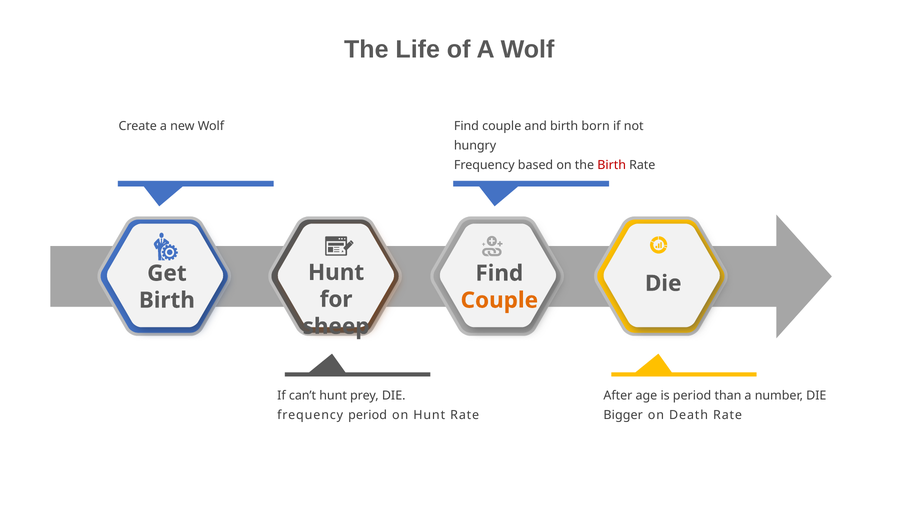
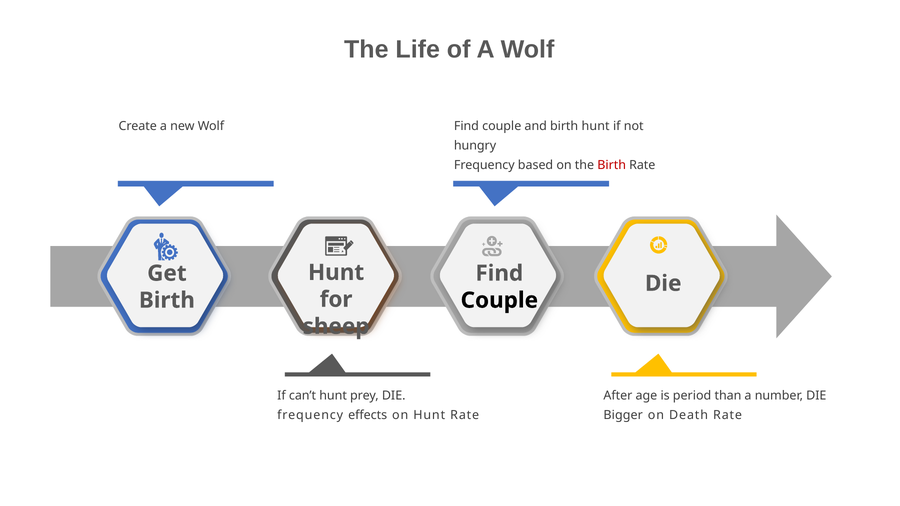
birth born: born -> hunt
Couple at (499, 300) colour: orange -> black
frequency period: period -> effects
